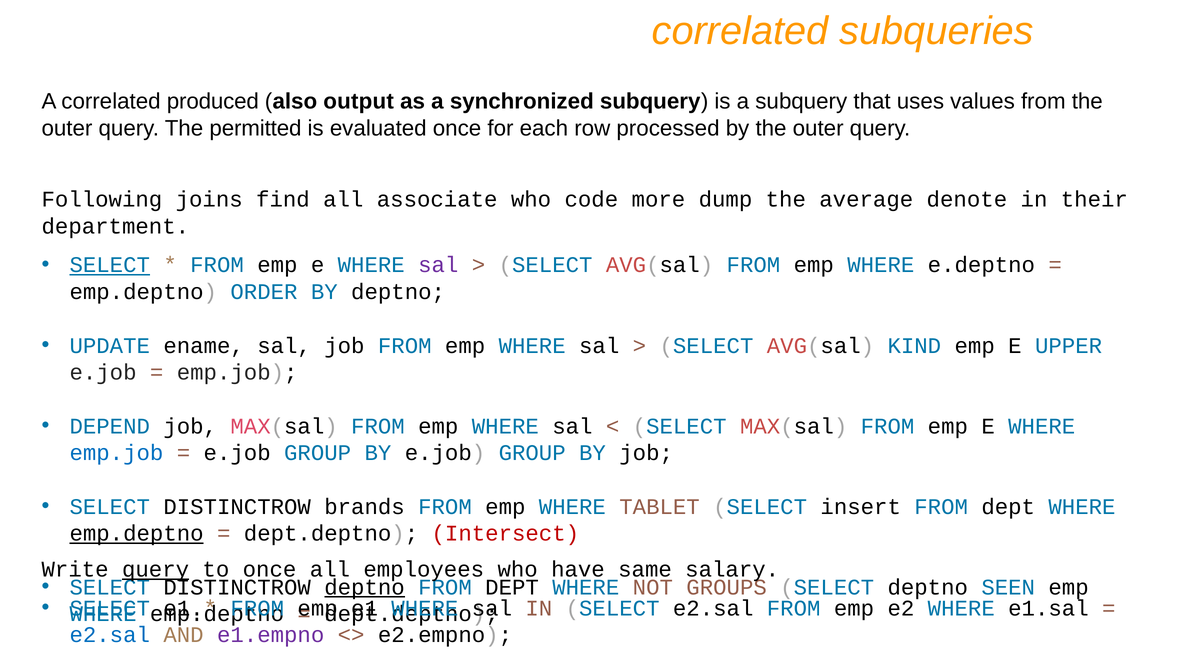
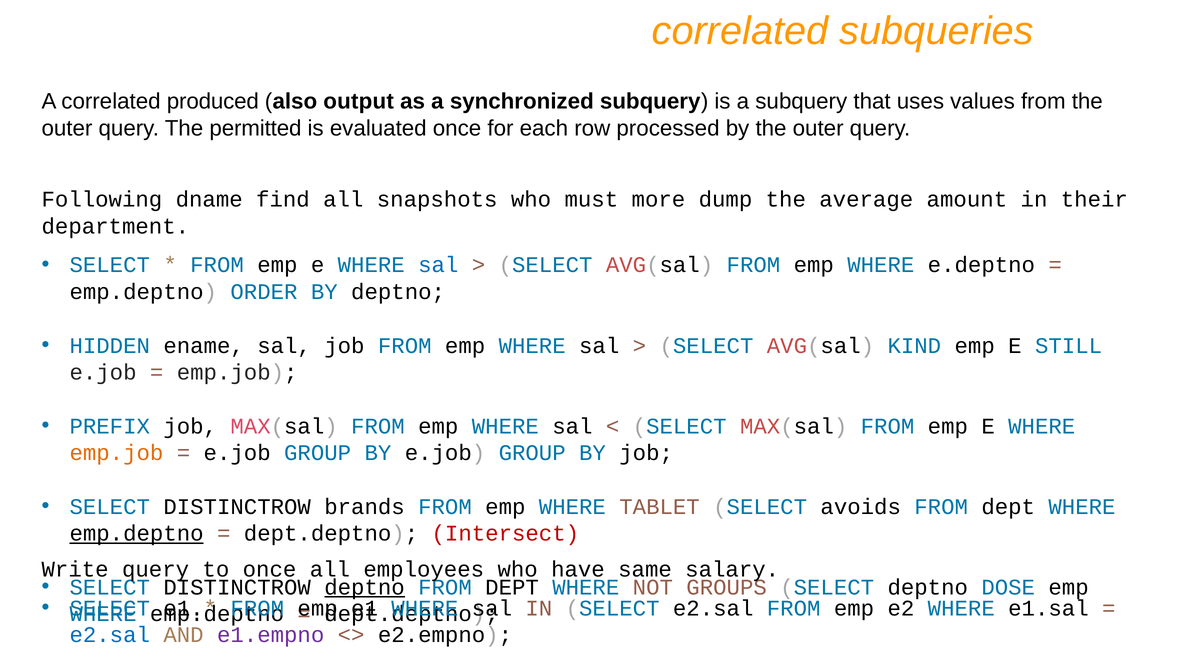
joins: joins -> dname
associate: associate -> snapshots
code: code -> must
denote: denote -> amount
SELECT at (110, 265) underline: present -> none
sal at (438, 265) colour: purple -> blue
UPDATE: UPDATE -> HIDDEN
UPPER: UPPER -> STILL
DEPEND: DEPEND -> PREFIX
emp.job at (116, 453) colour: blue -> orange
insert: insert -> avoids
query at (156, 569) underline: present -> none
SEEN: SEEN -> DOSE
